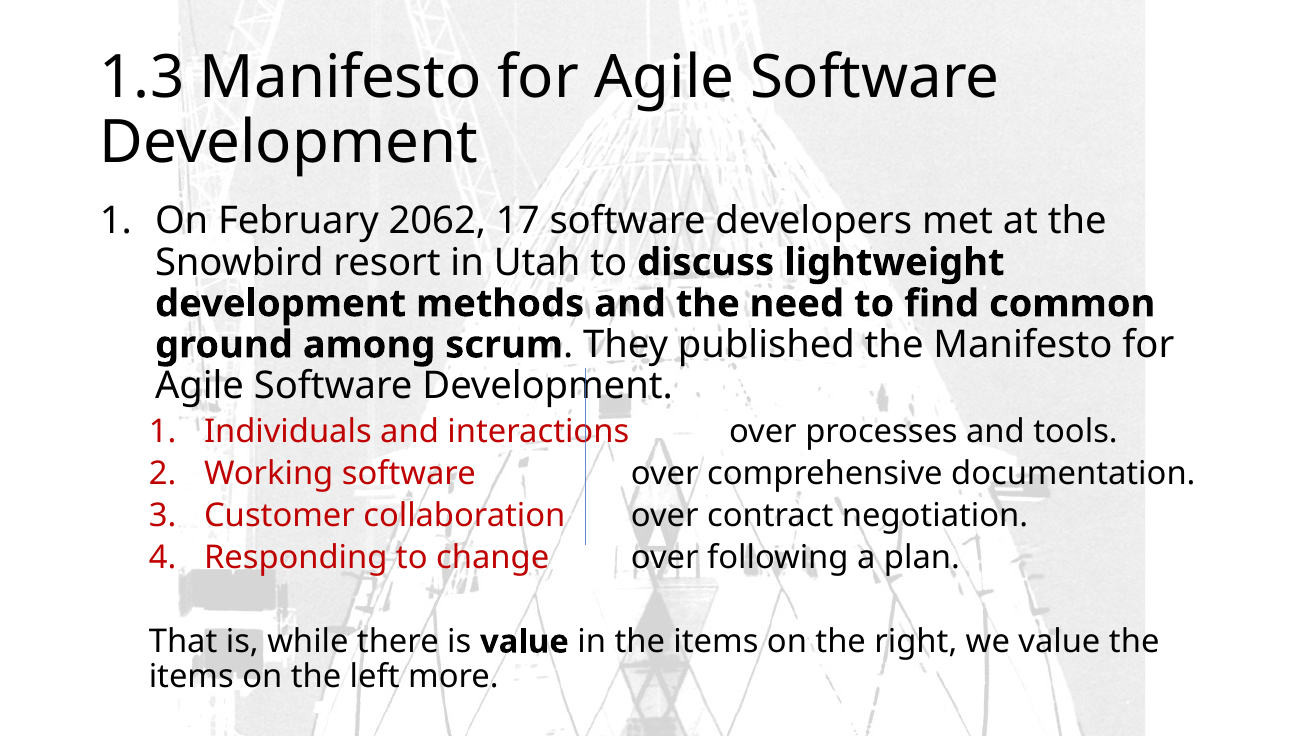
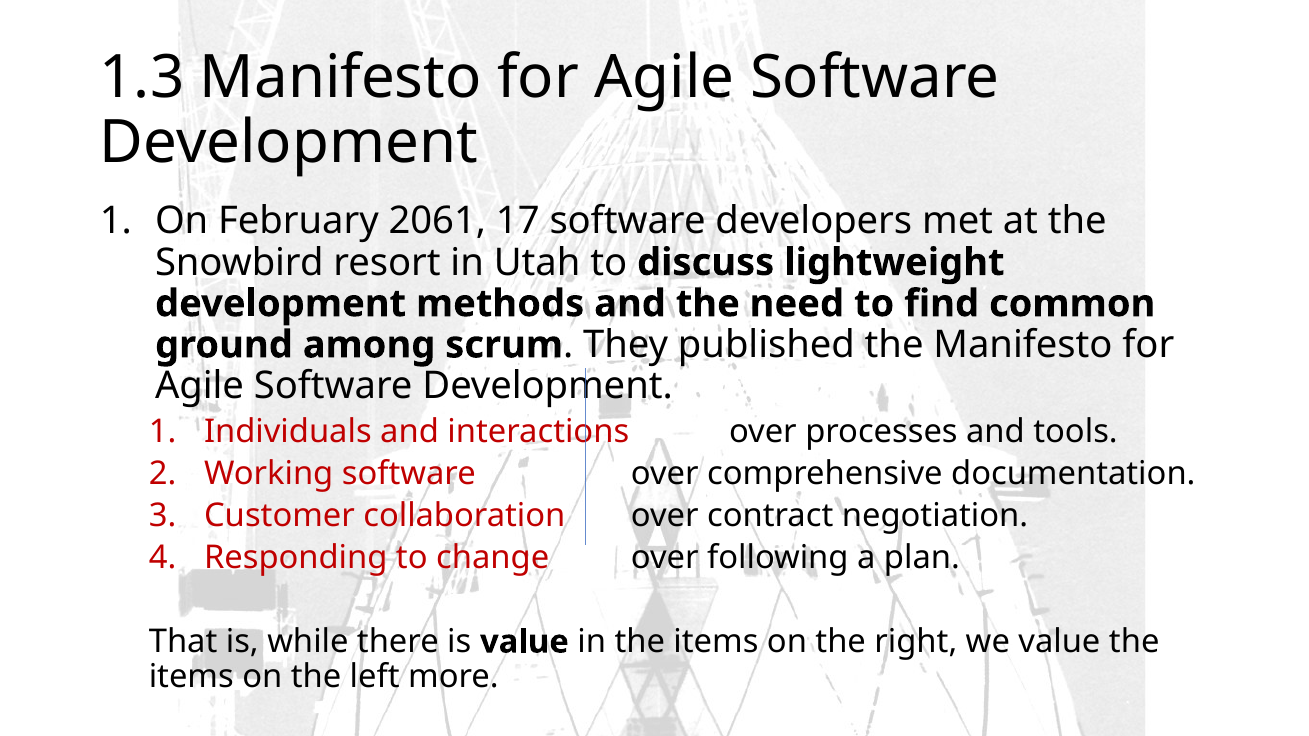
2062: 2062 -> 2061
